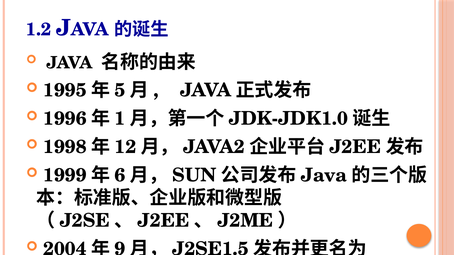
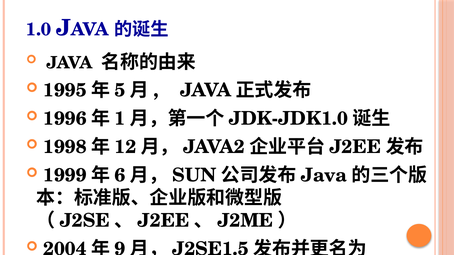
1.2: 1.2 -> 1.0
